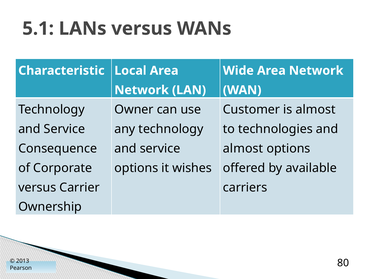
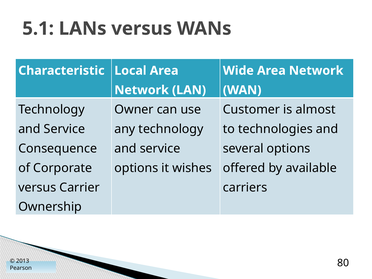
almost at (243, 148): almost -> several
